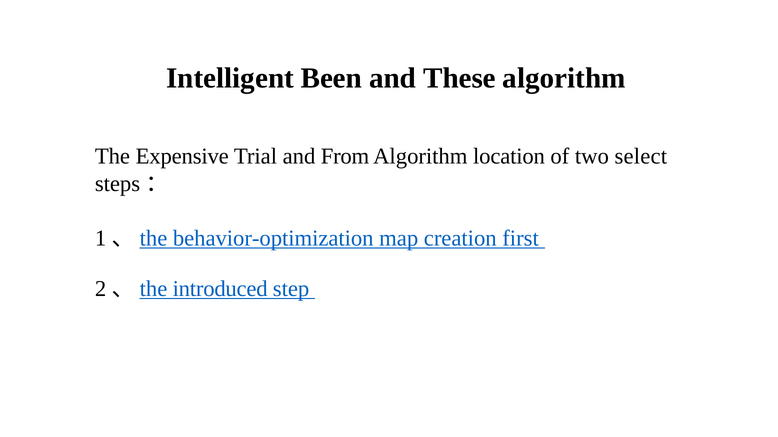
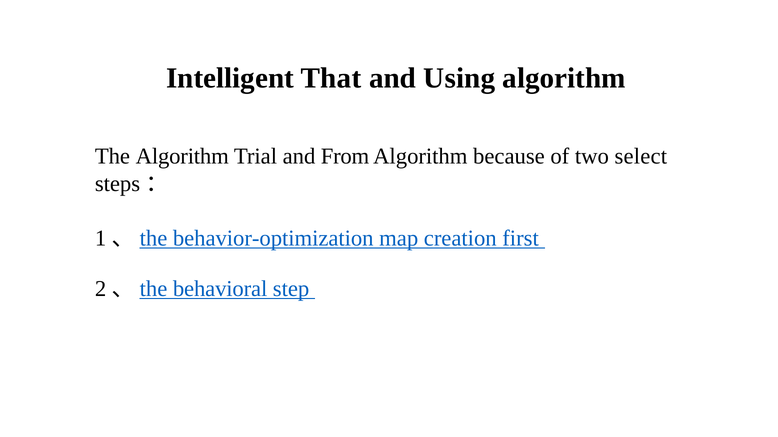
Been: Been -> That
These: These -> Using
The Expensive: Expensive -> Algorithm
location: location -> because
introduced: introduced -> behavioral
